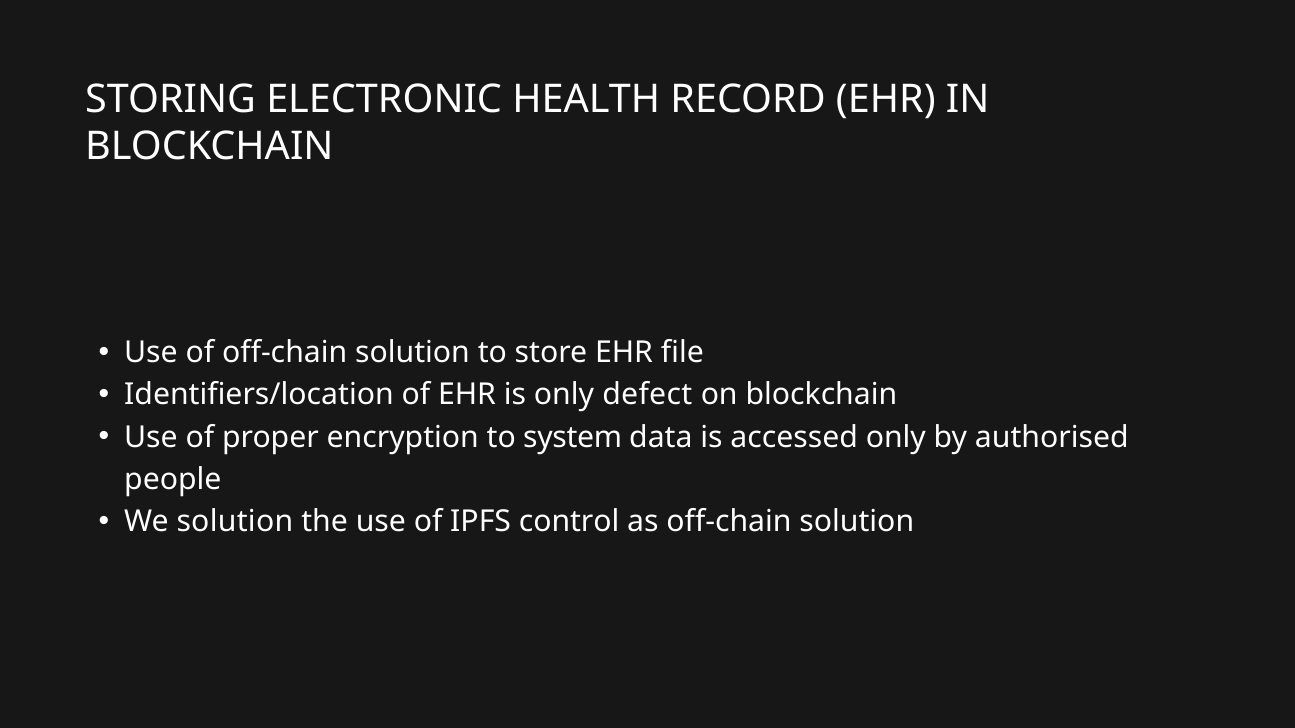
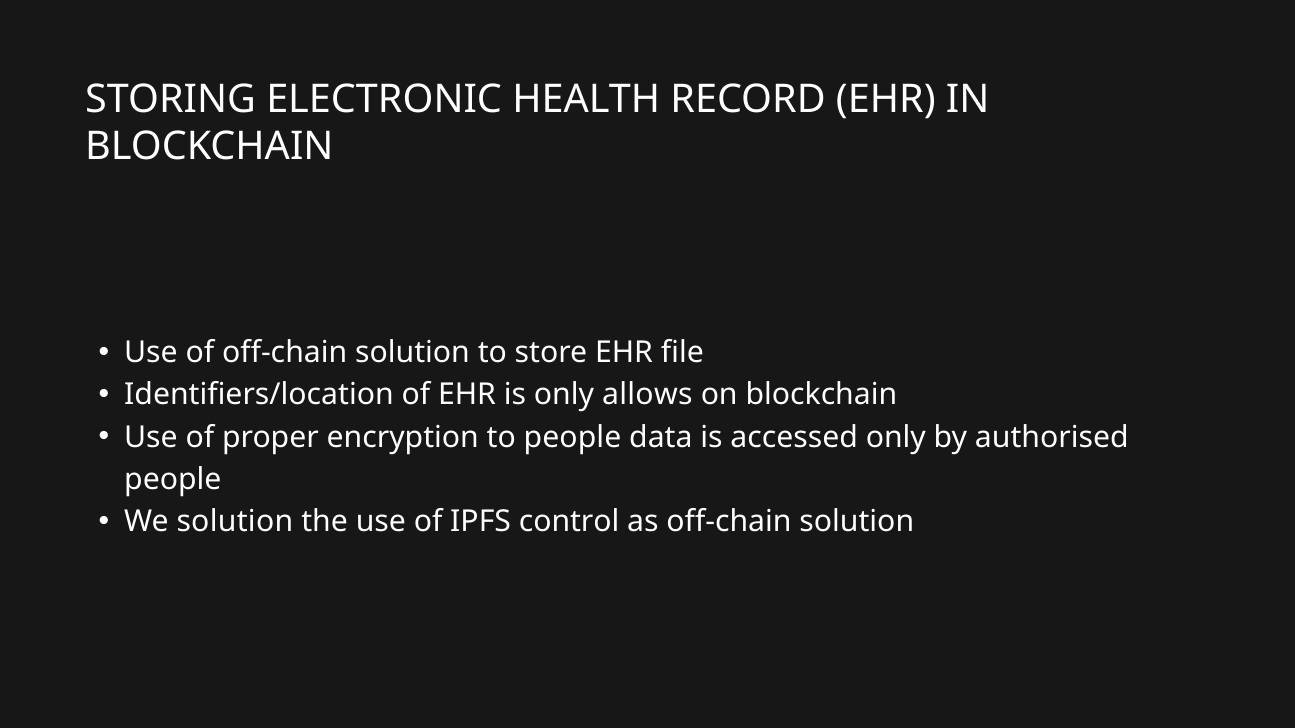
defect: defect -> allows
to system: system -> people
